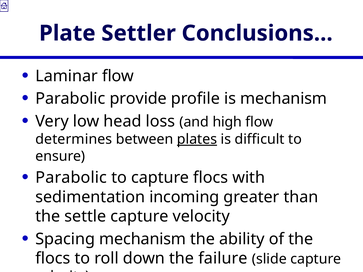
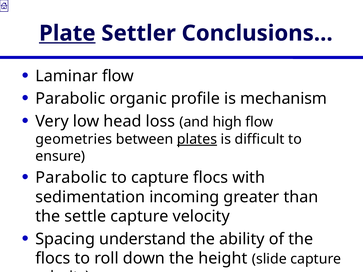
Plate underline: none -> present
provide: provide -> organic
determines: determines -> geometries
Spacing mechanism: mechanism -> understand
failure: failure -> height
